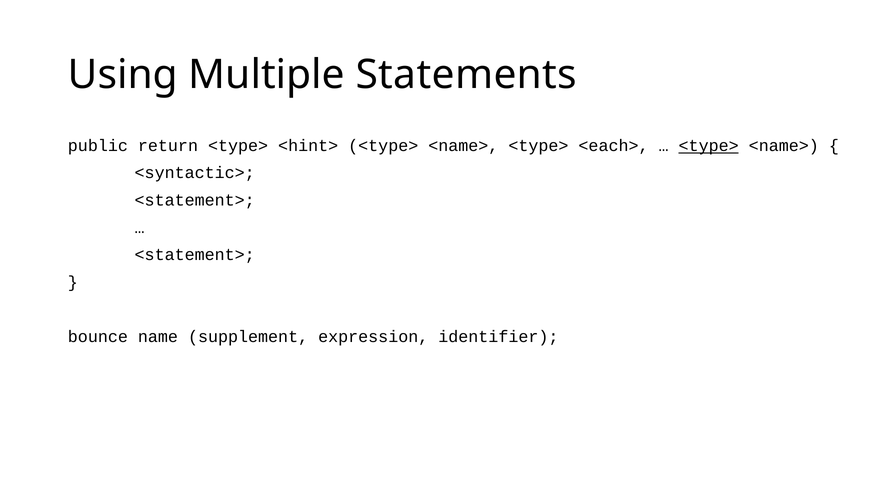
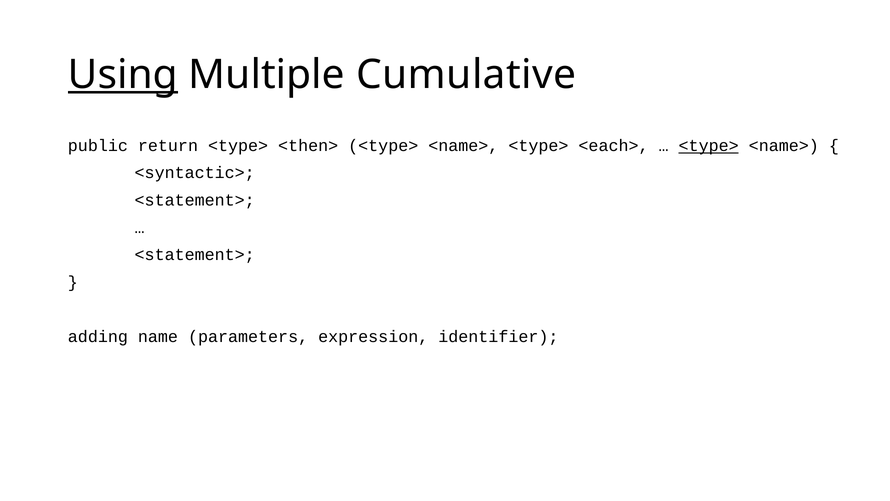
Using underline: none -> present
Statements: Statements -> Cumulative
<hint>: <hint> -> <then>
bounce: bounce -> adding
supplement: supplement -> parameters
